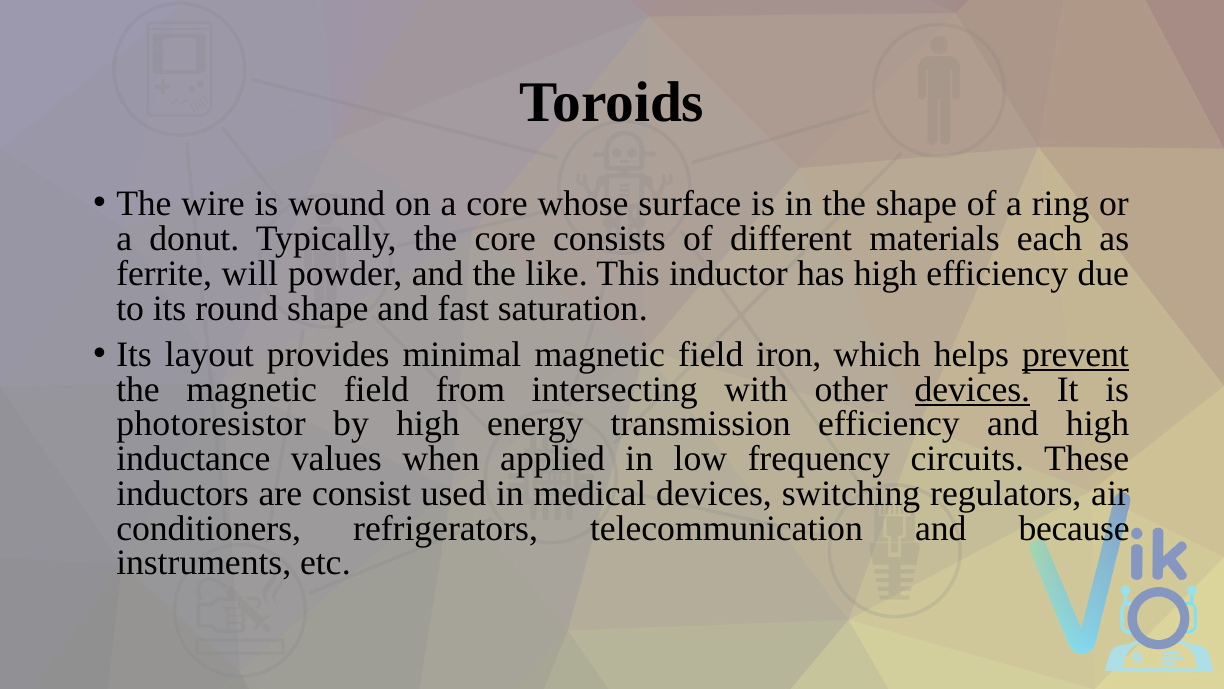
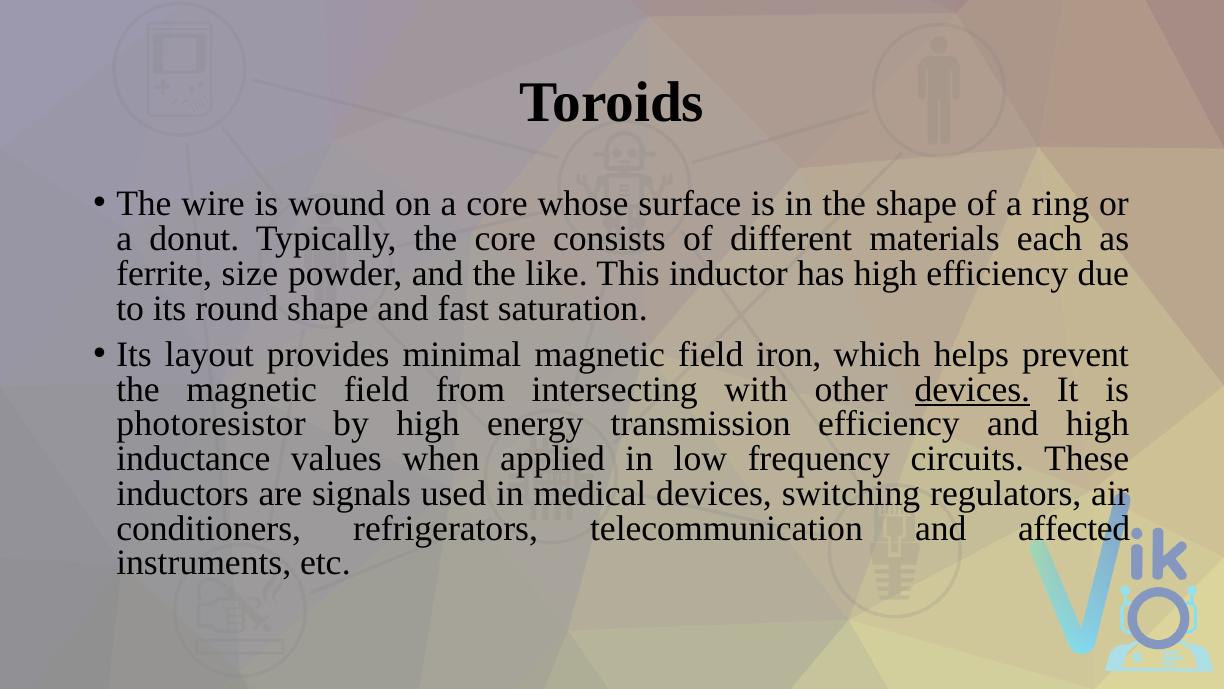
will: will -> size
prevent underline: present -> none
consist: consist -> signals
because: because -> affected
